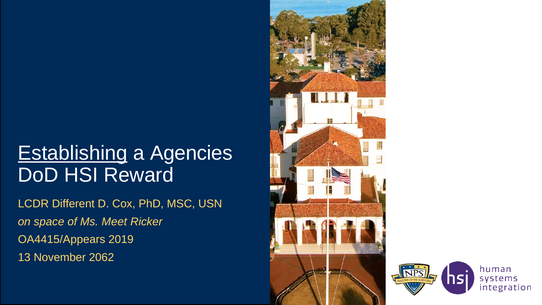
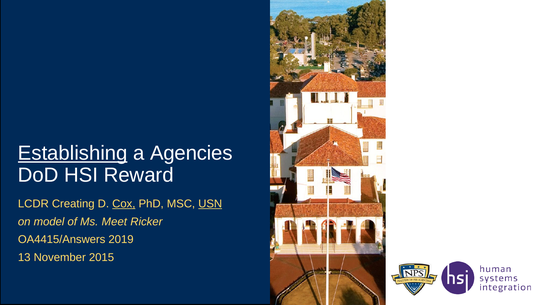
Different: Different -> Creating
Cox underline: none -> present
USN underline: none -> present
space: space -> model
OA4415/Appears: OA4415/Appears -> OA4415/Answers
2062: 2062 -> 2015
